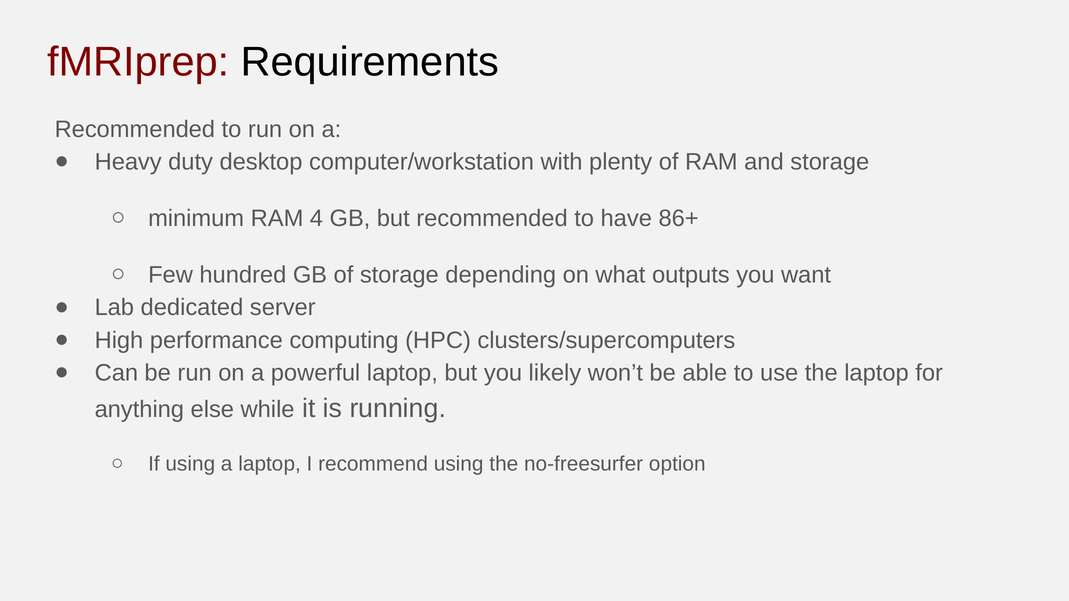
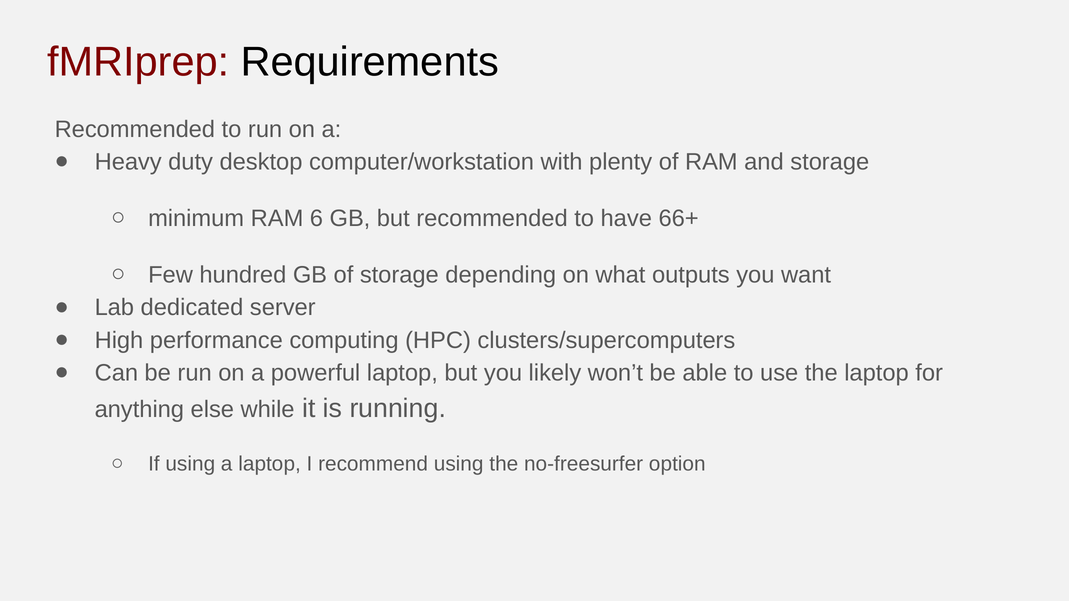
4: 4 -> 6
86+: 86+ -> 66+
